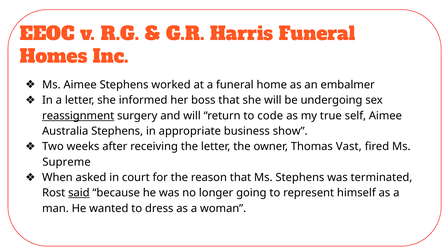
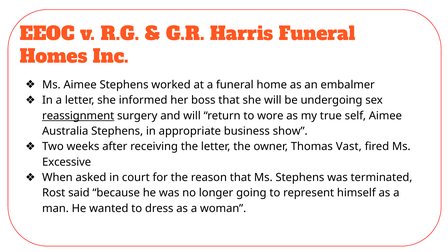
code: code -> wore
Supreme: Supreme -> Excessive
said underline: present -> none
